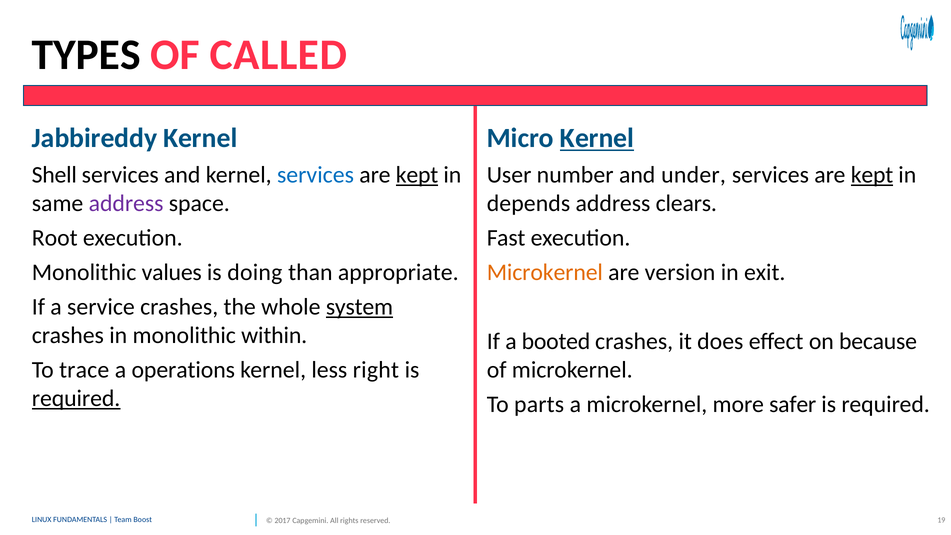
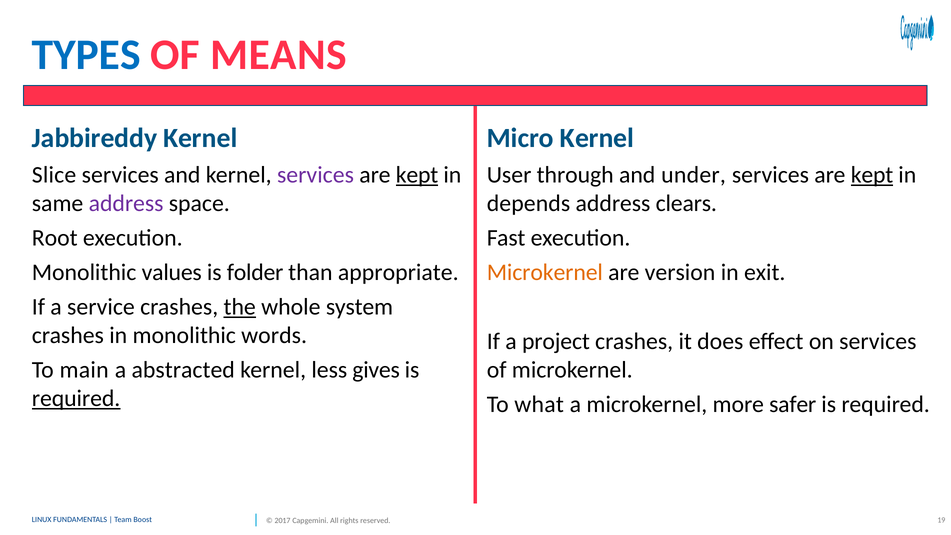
TYPES colour: black -> blue
CALLED: CALLED -> MEANS
Kernel at (597, 138) underline: present -> none
Shell: Shell -> Slice
services at (315, 175) colour: blue -> purple
number: number -> through
doing: doing -> folder
the underline: none -> present
system underline: present -> none
within: within -> words
booted: booted -> project
on because: because -> services
trace: trace -> main
operations: operations -> abstracted
right: right -> gives
parts: parts -> what
